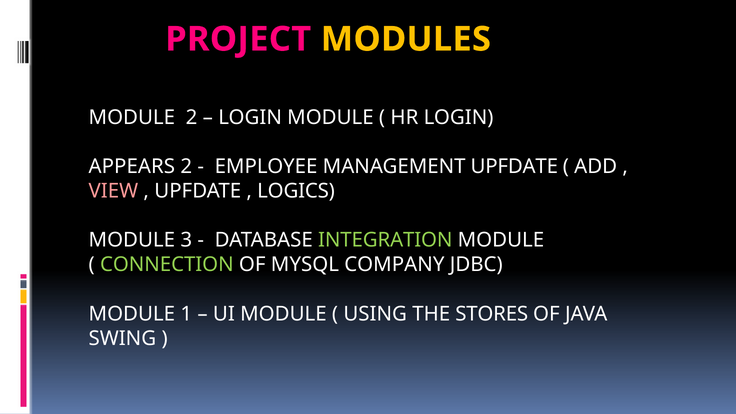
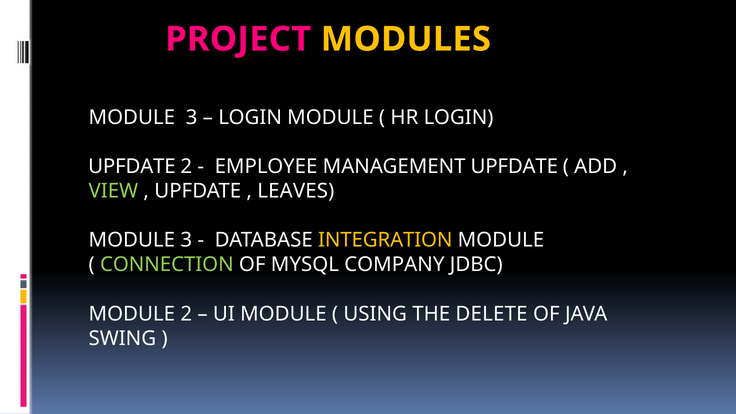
2 at (192, 117): 2 -> 3
APPEARS at (132, 167): APPEARS -> UPFDATE
VIEW colour: pink -> light green
LOGICS: LOGICS -> LEAVES
INTEGRATION colour: light green -> yellow
MODULE 1: 1 -> 2
STORES: STORES -> DELETE
